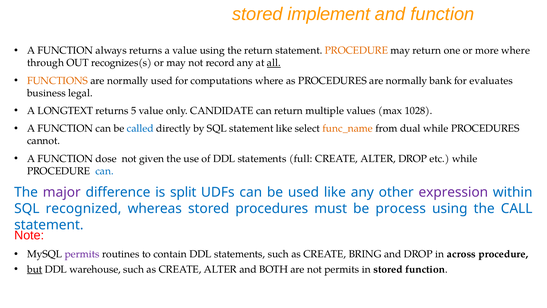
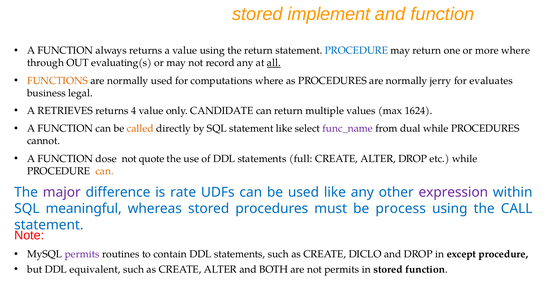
PROCEDURE at (356, 51) colour: orange -> blue
recognizes(s: recognizes(s -> evaluating(s
bank: bank -> jerry
LONGTEXT: LONGTEXT -> RETRIEVES
5: 5 -> 4
1028: 1028 -> 1624
called colour: blue -> orange
func_name colour: orange -> purple
given: given -> quote
can at (104, 171) colour: blue -> orange
split: split -> rate
recognized: recognized -> meaningful
BRING: BRING -> DICLO
across: across -> except
but underline: present -> none
warehouse: warehouse -> equivalent
